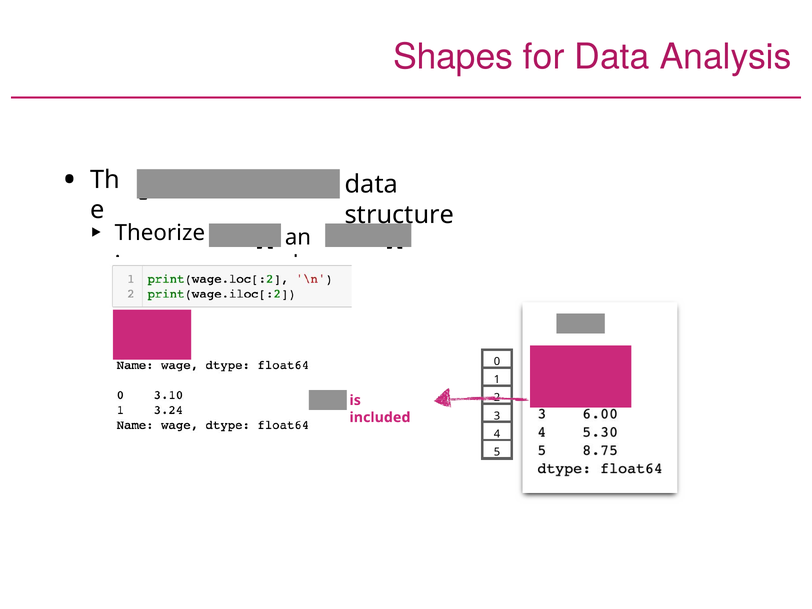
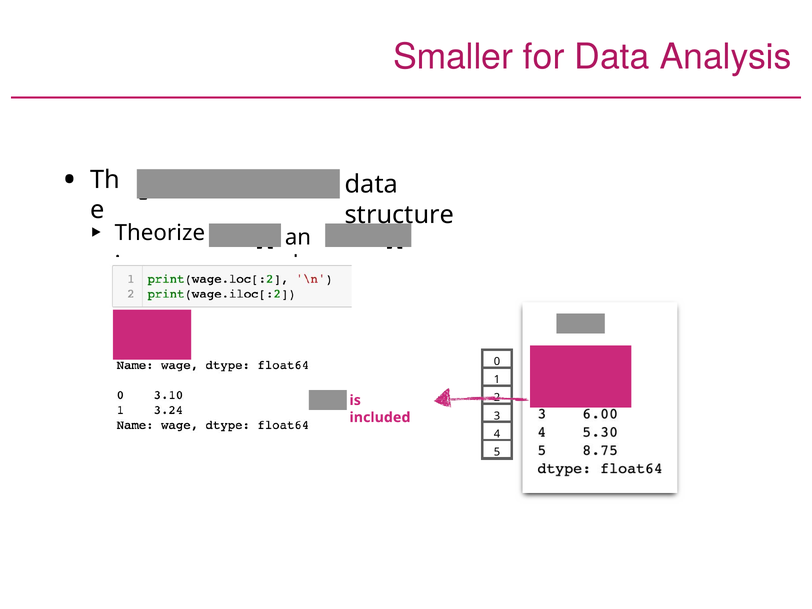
Shapes: Shapes -> Smaller
